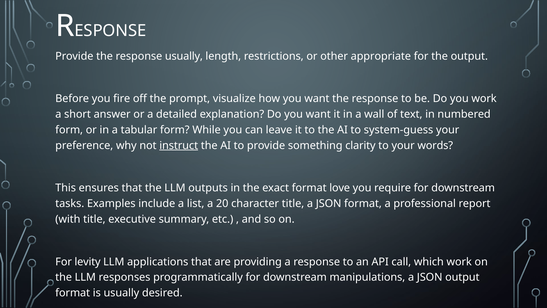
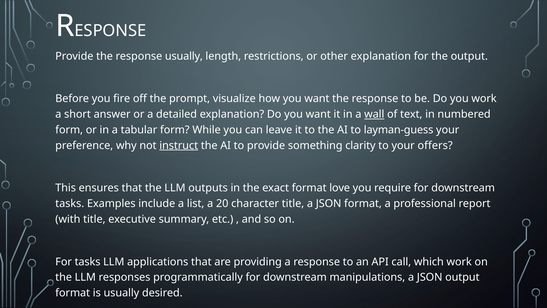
other appropriate: appropriate -> explanation
wall underline: none -> present
system-guess: system-guess -> layman-guess
words: words -> offers
For levity: levity -> tasks
